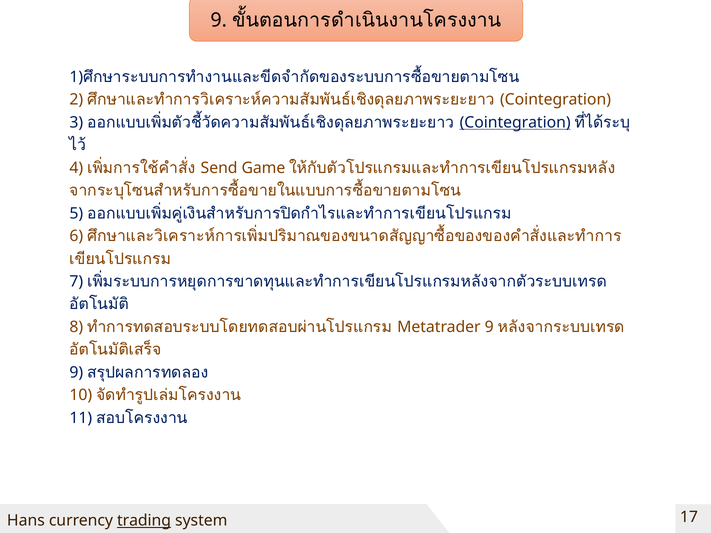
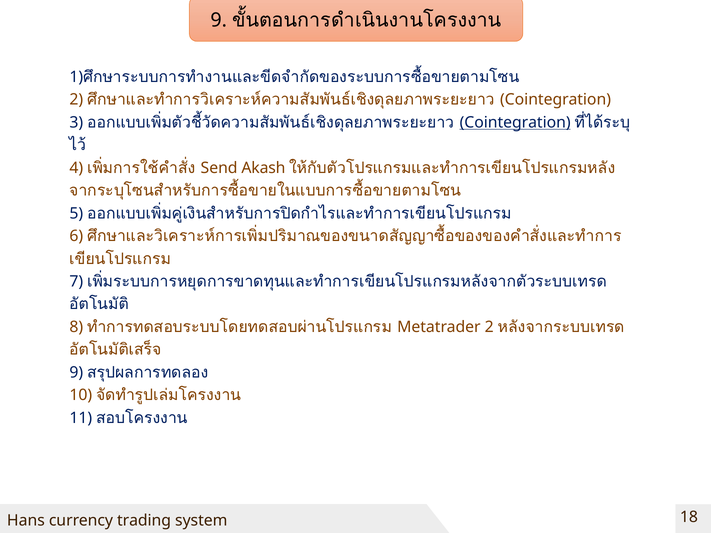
Game: Game -> Akash
Metatrader 9: 9 -> 2
trading underline: present -> none
17: 17 -> 18
